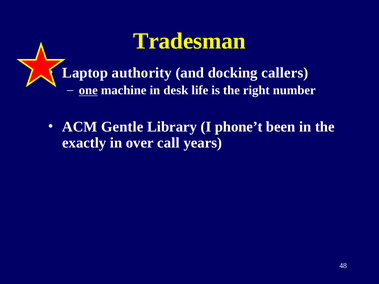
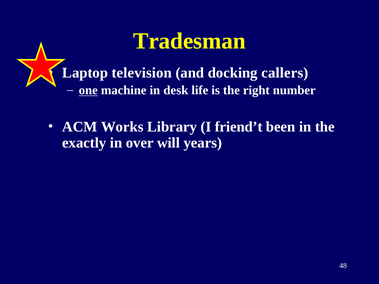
authority: authority -> television
Gentle: Gentle -> Works
phone’t: phone’t -> friend’t
call: call -> will
